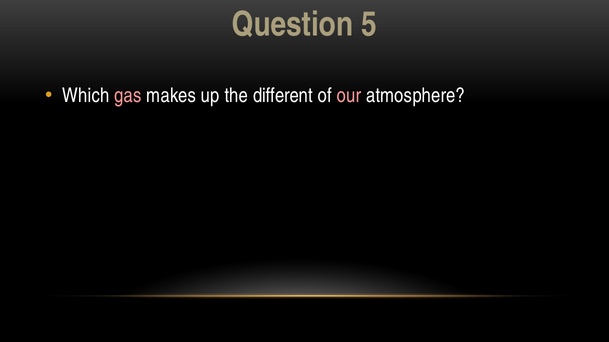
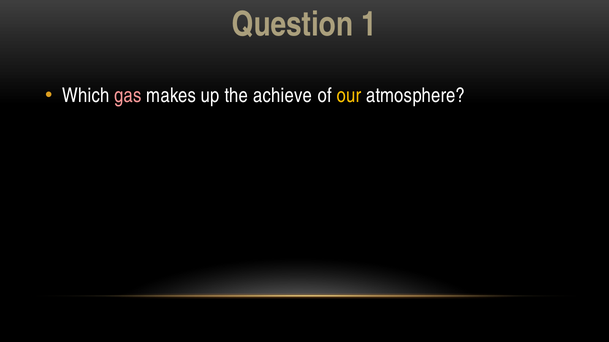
5: 5 -> 1
different: different -> achieve
our colour: pink -> yellow
